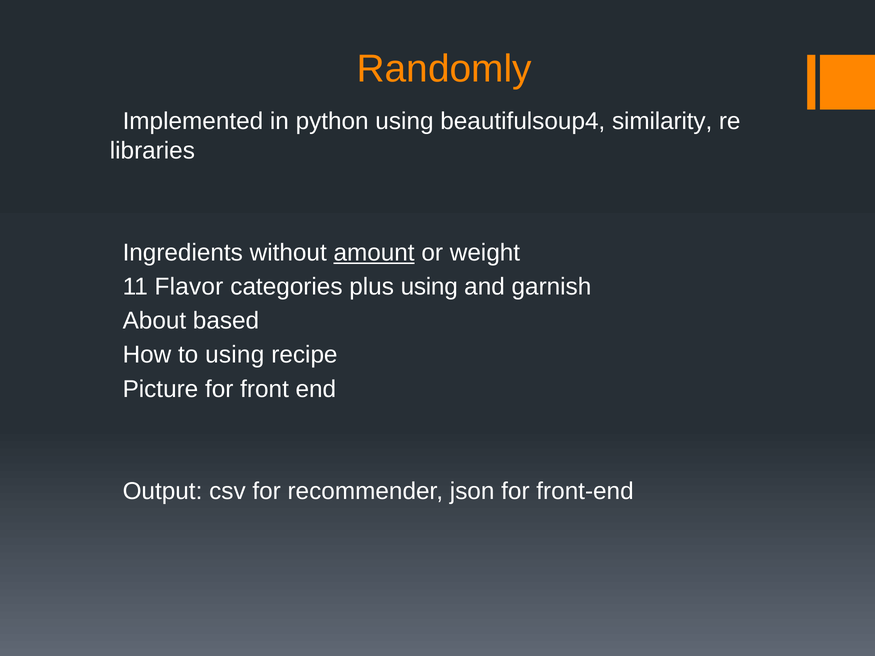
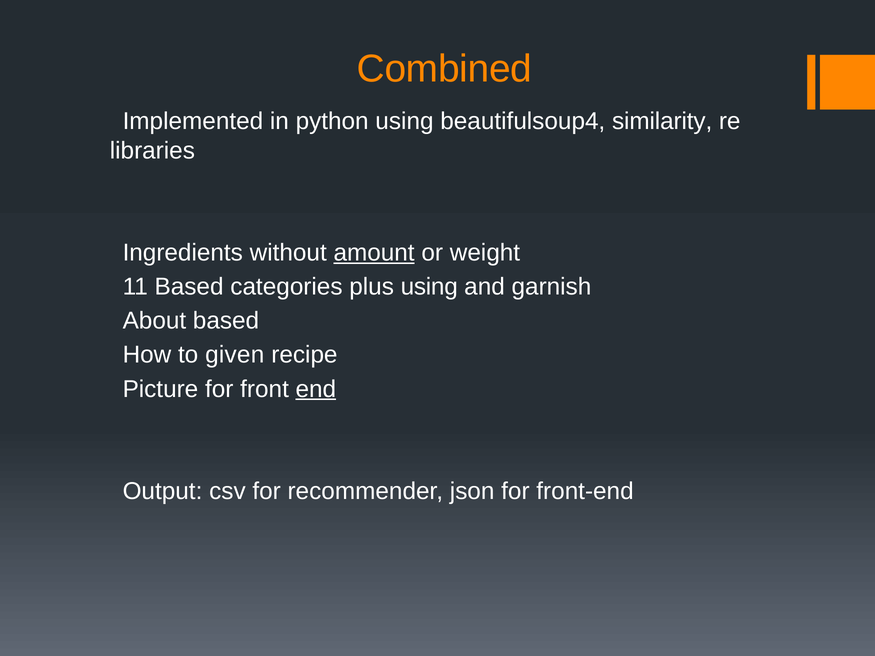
Randomly: Randomly -> Combined
Flavor at (189, 287): Flavor -> Based
to using: using -> given
end underline: none -> present
